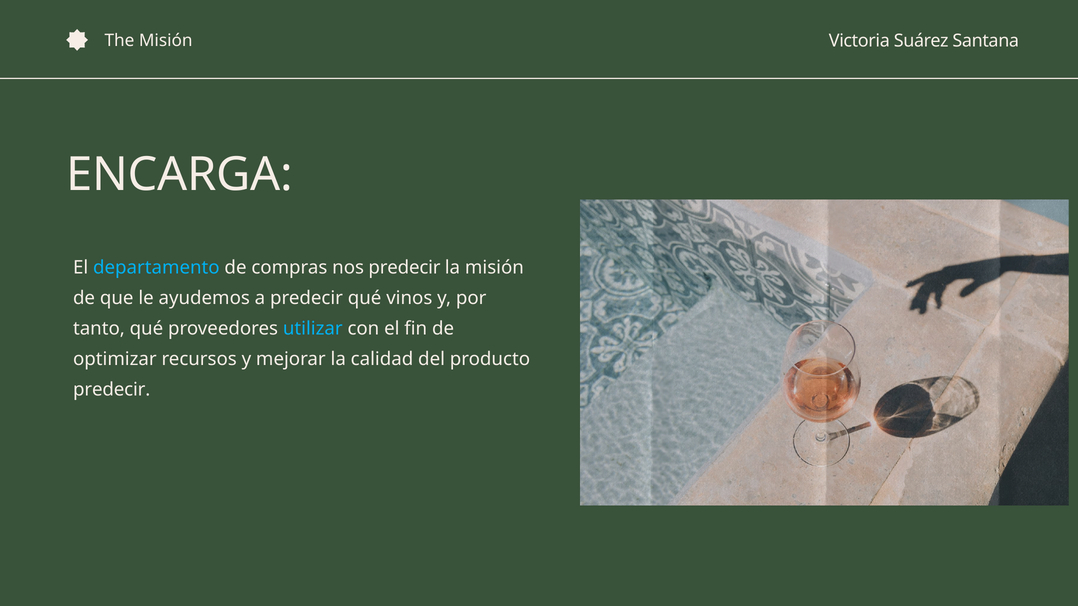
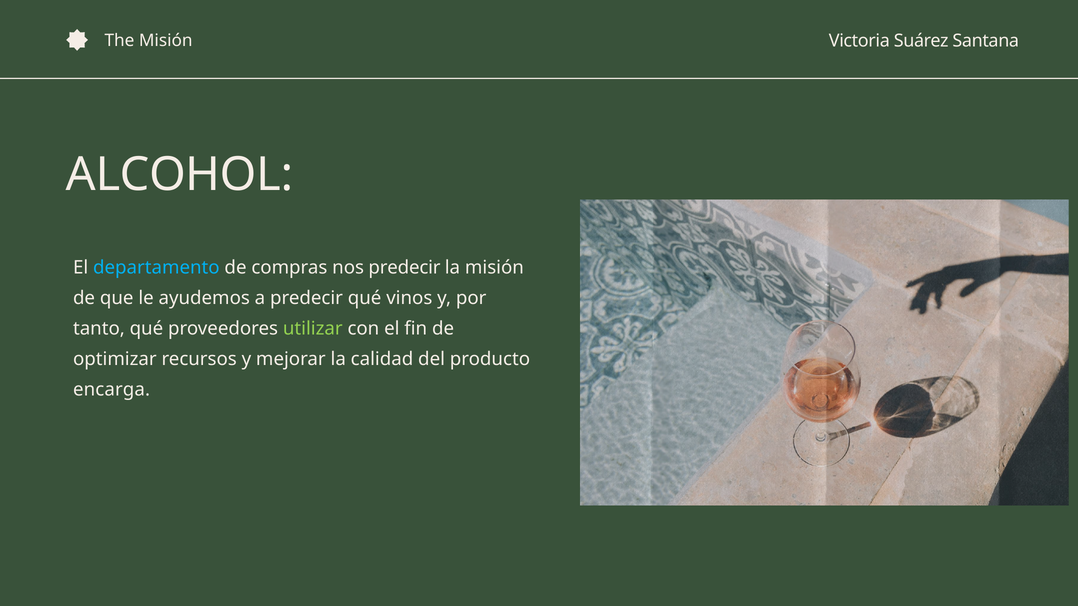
ENCARGA: ENCARGA -> ALCOHOL
utilizar colour: light blue -> light green
predecir at (112, 390): predecir -> encarga
